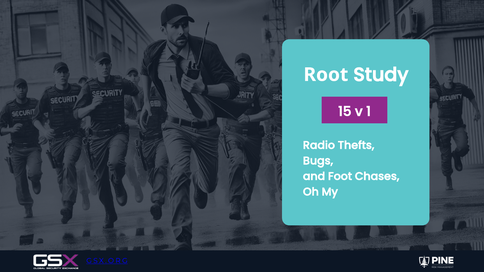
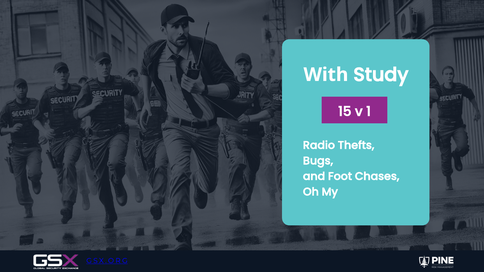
Root: Root -> With
